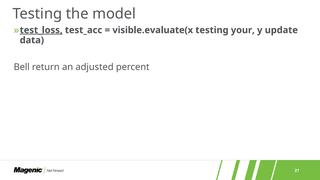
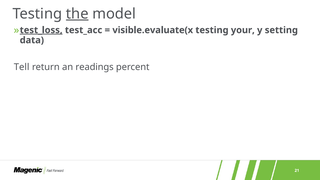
the underline: none -> present
update: update -> setting
Bell: Bell -> Tell
adjusted: adjusted -> readings
